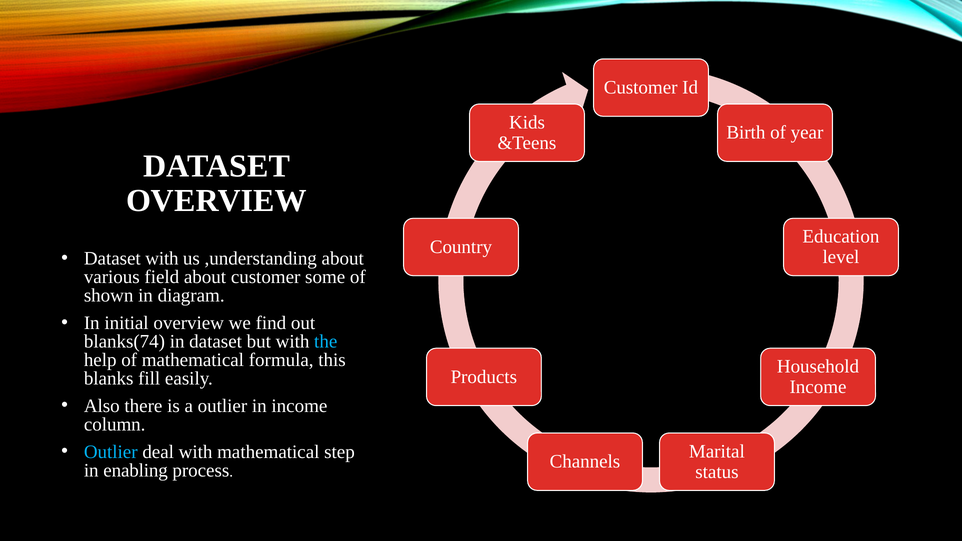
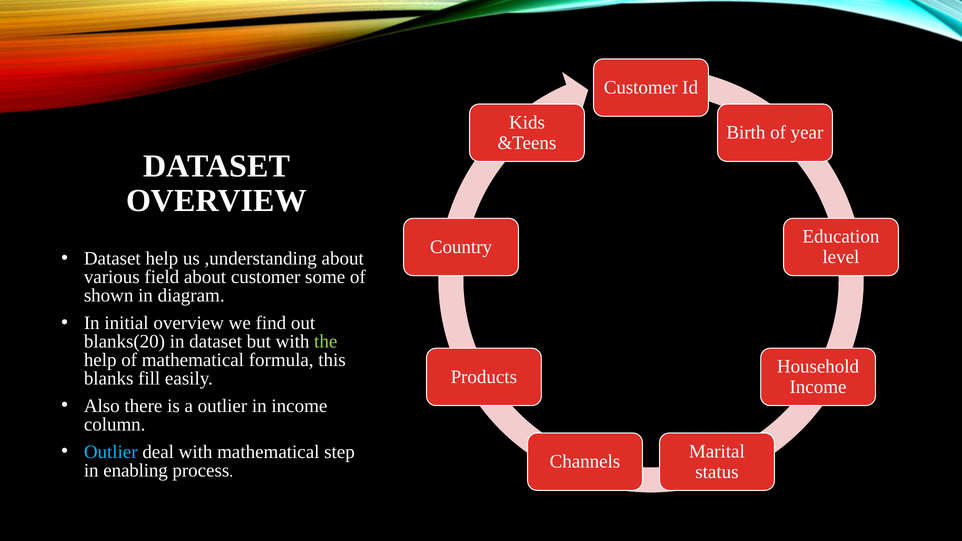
Dataset with: with -> help
blanks(74: blanks(74 -> blanks(20
the colour: light blue -> light green
